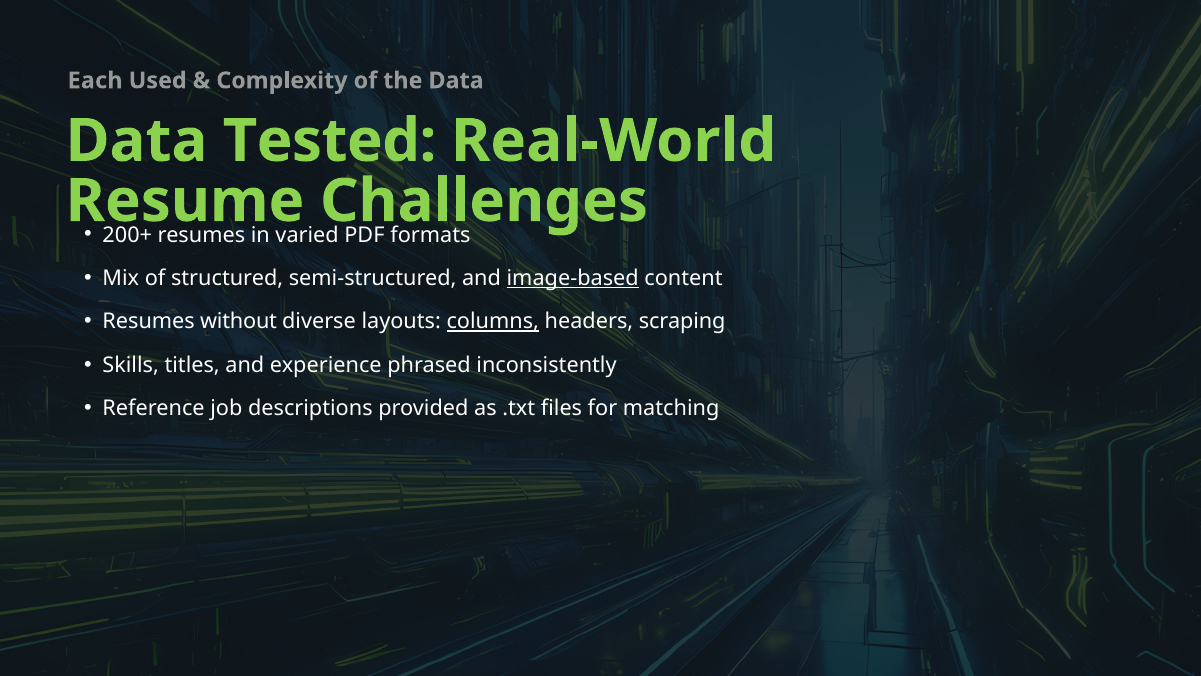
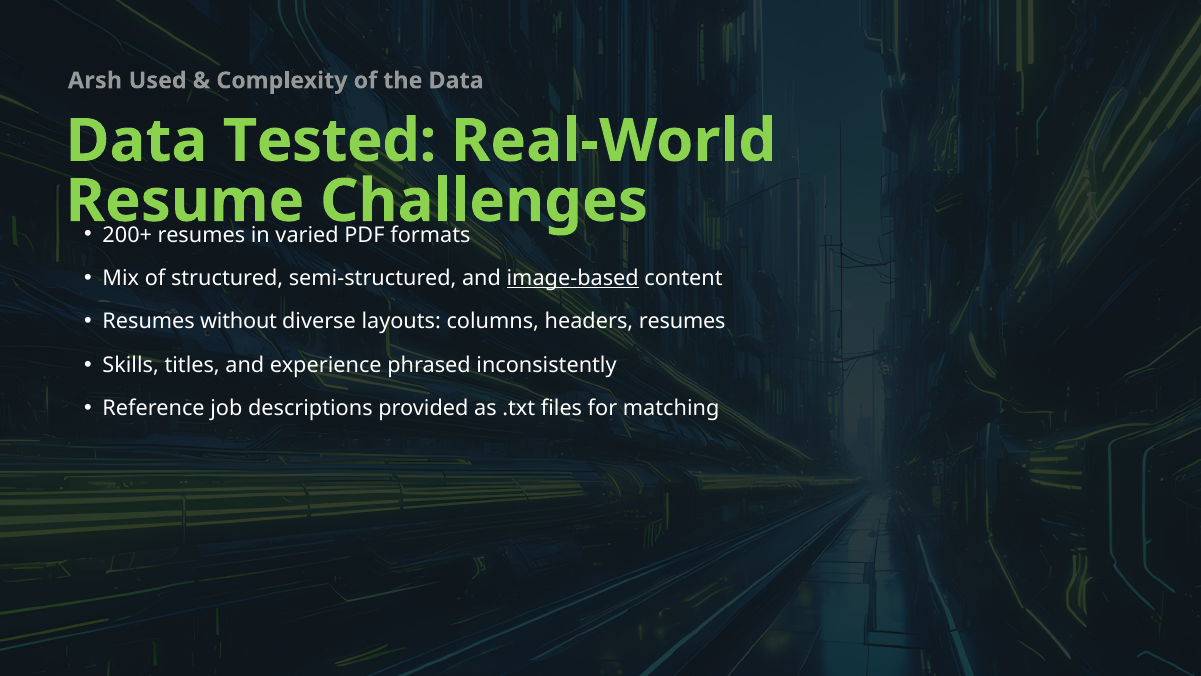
Each: Each -> Arsh
columns underline: present -> none
headers scraping: scraping -> resumes
